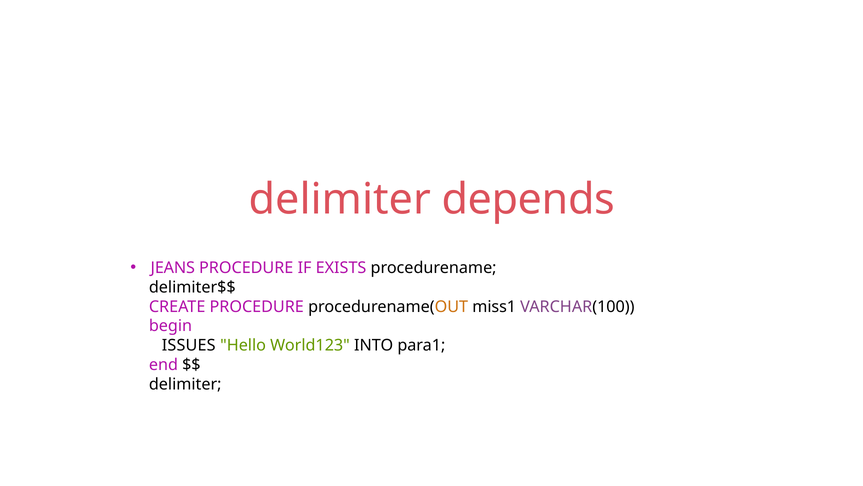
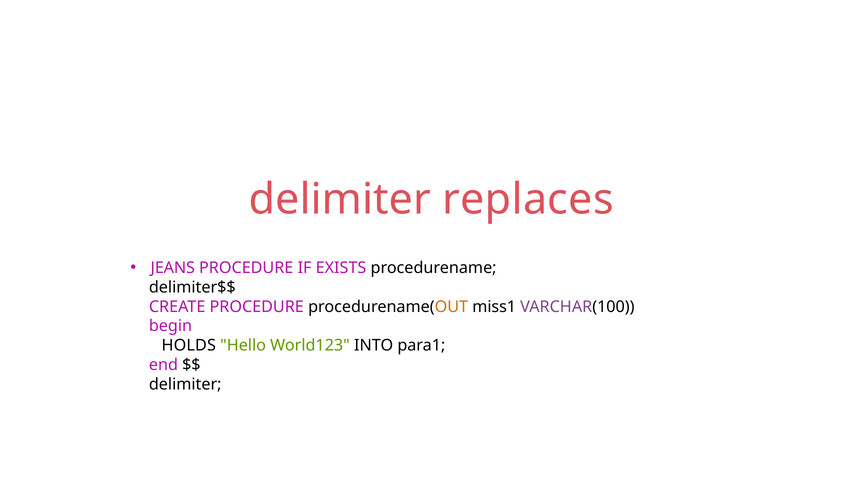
depends: depends -> replaces
ISSUES: ISSUES -> HOLDS
